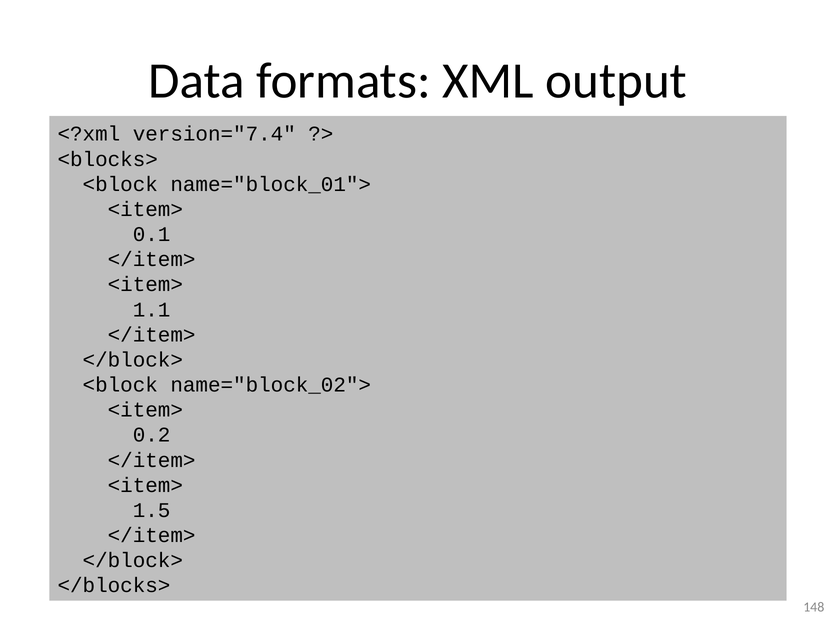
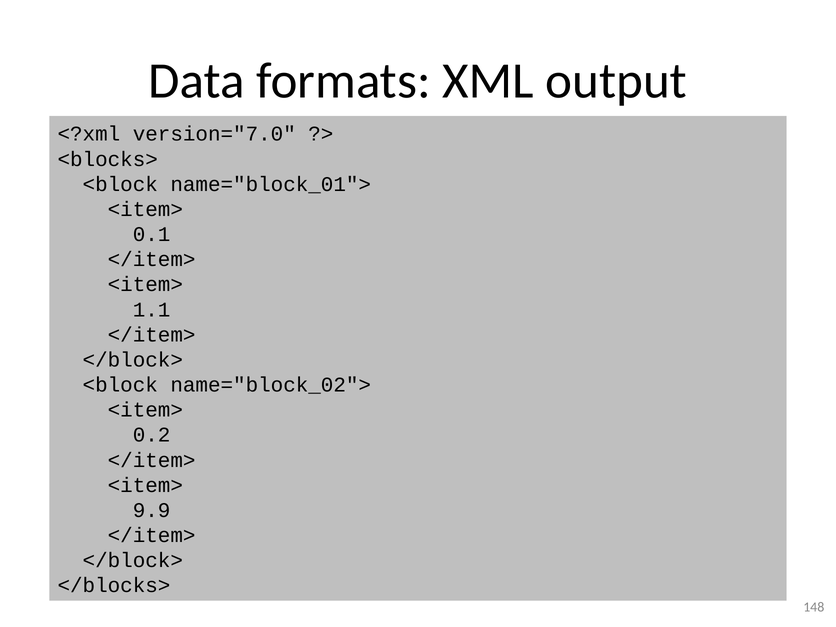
version="7.4: version="7.4 -> version="7.0
1.5: 1.5 -> 9.9
